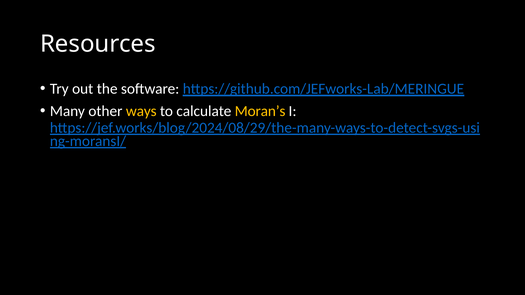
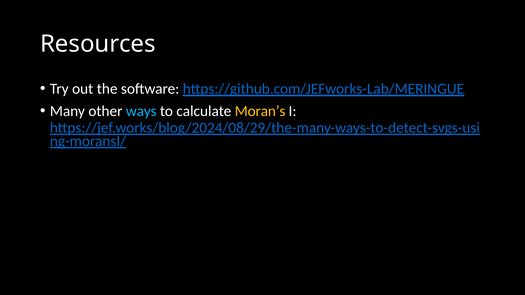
ways colour: yellow -> light blue
